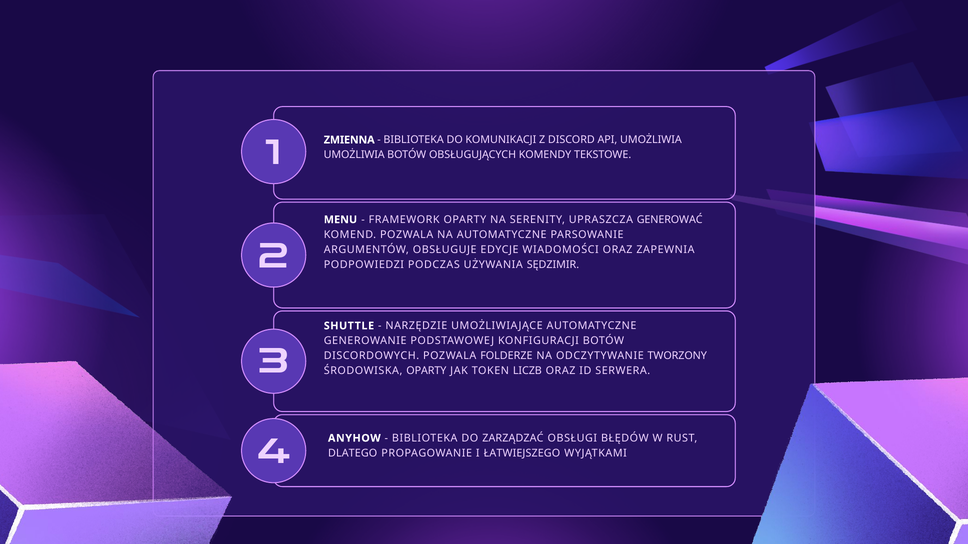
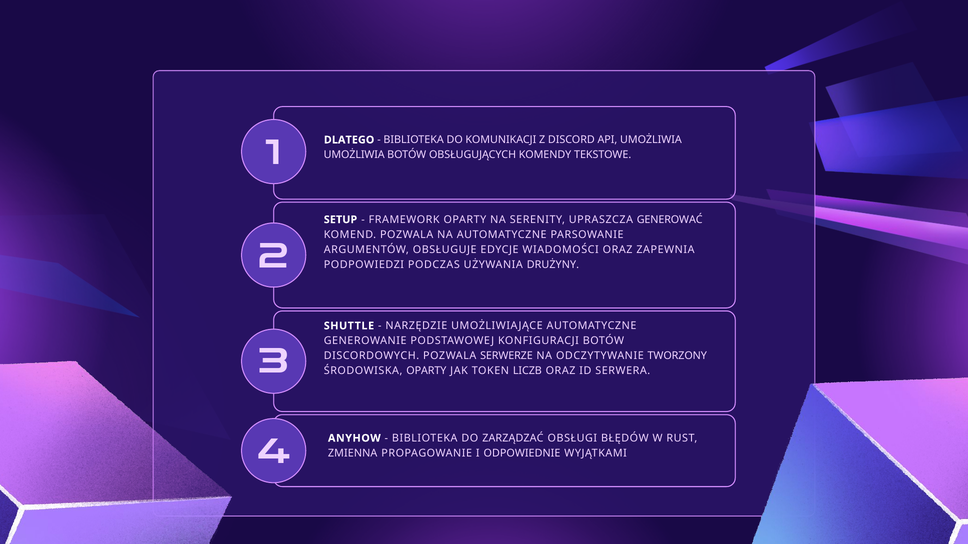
ZMIENNA: ZMIENNA -> DLATEGO
MENU: MENU -> SETUP
SĘDZIMIR: SĘDZIMIR -> DRUŻYNY
FOLDERZE: FOLDERZE -> SERWERZE
DLATEGO: DLATEGO -> ZMIENNA
ŁATWIEJSZEGO: ŁATWIEJSZEGO -> ODPOWIEDNIE
